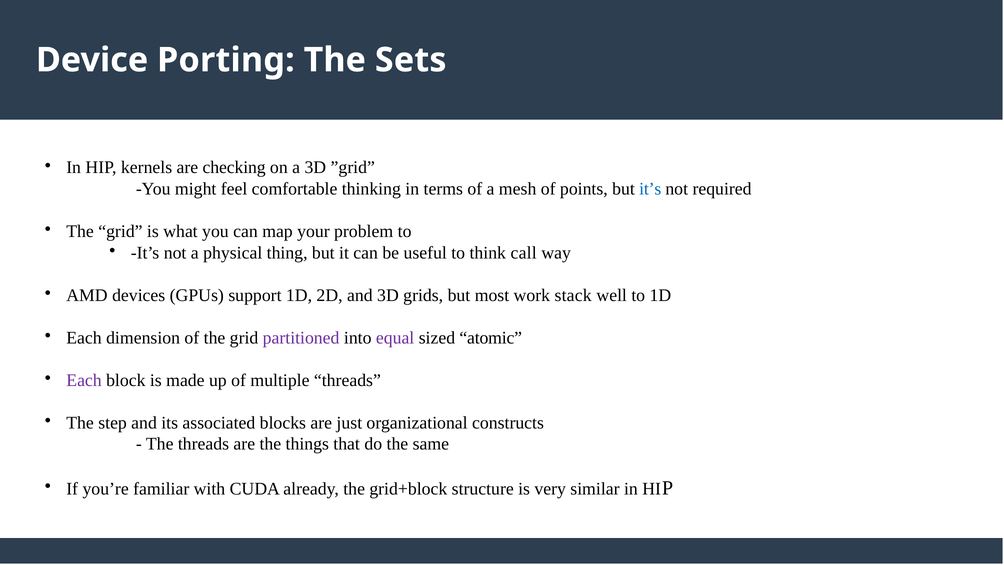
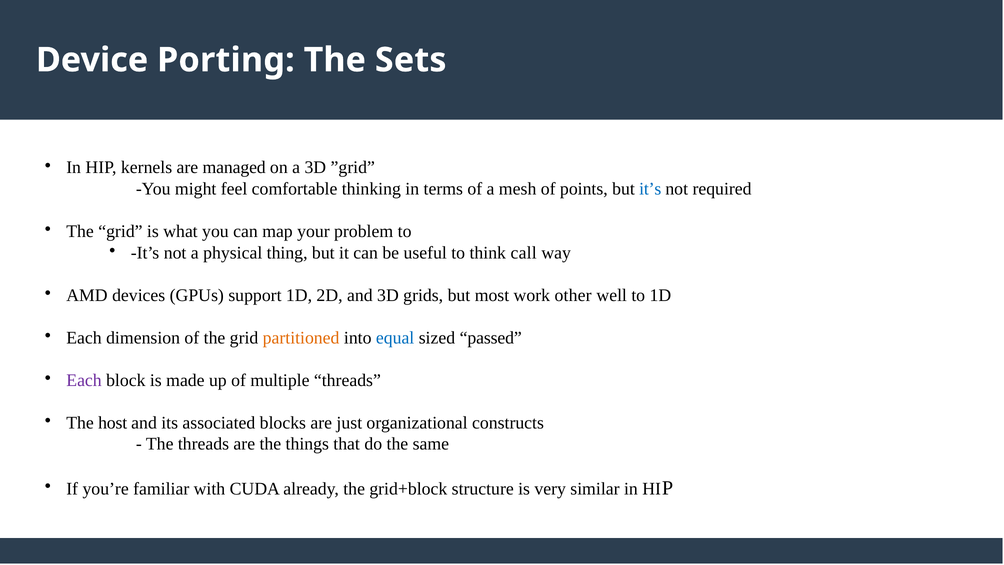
checking: checking -> managed
stack: stack -> other
partitioned colour: purple -> orange
equal colour: purple -> blue
atomic: atomic -> passed
step: step -> host
